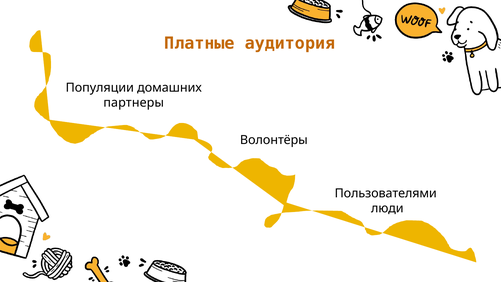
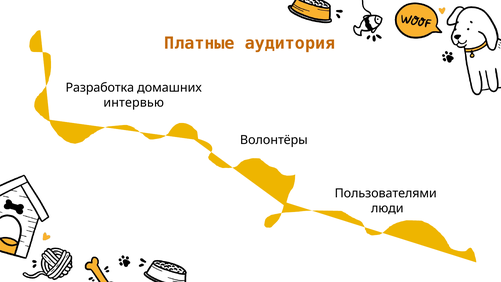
Популяции: Популяции -> Разработка
партнеры: партнеры -> интервью
